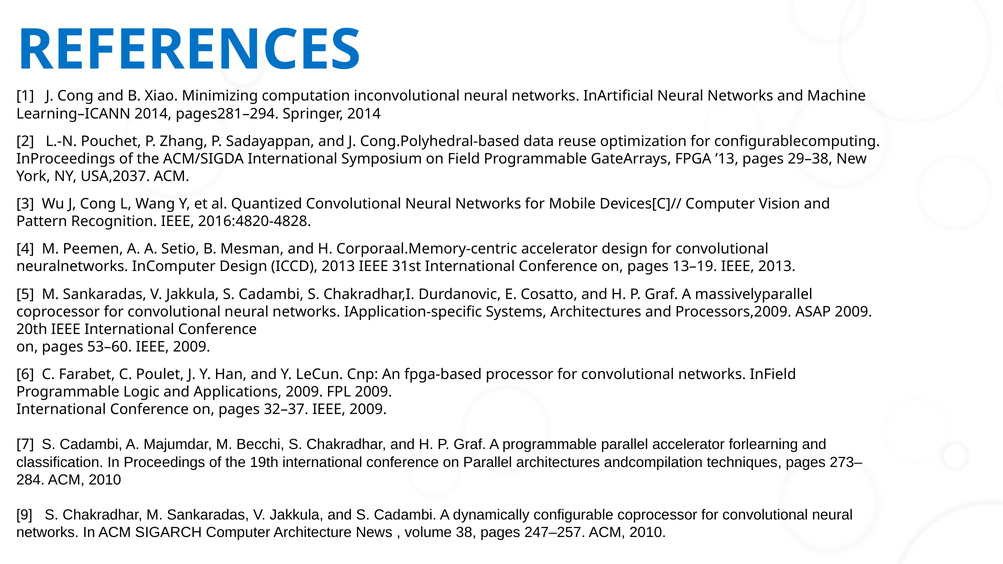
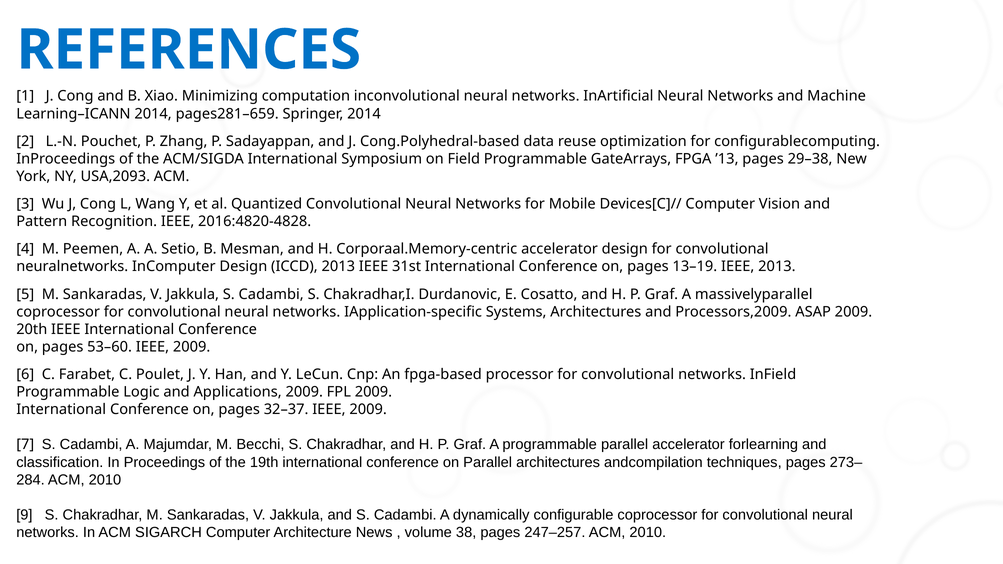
pages281–294: pages281–294 -> pages281–659
USA,2037: USA,2037 -> USA,2093
